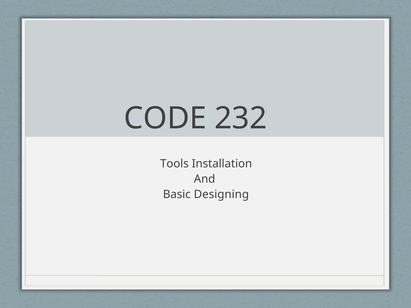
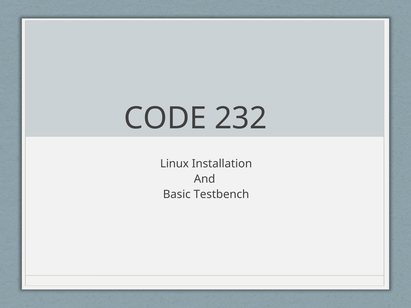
Tools: Tools -> Linux
Designing: Designing -> Testbench
